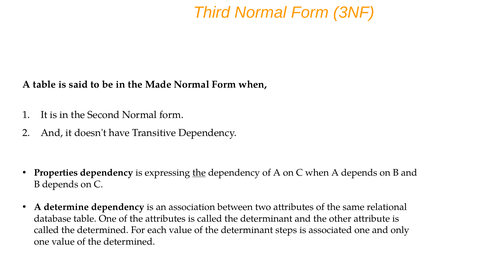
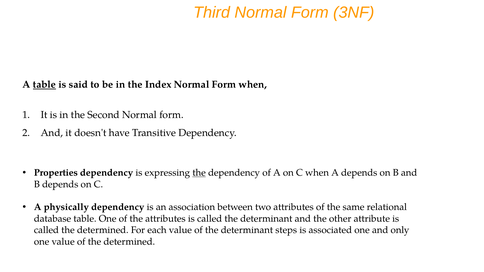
table at (44, 85) underline: none -> present
Made: Made -> Index
determine: determine -> physically
